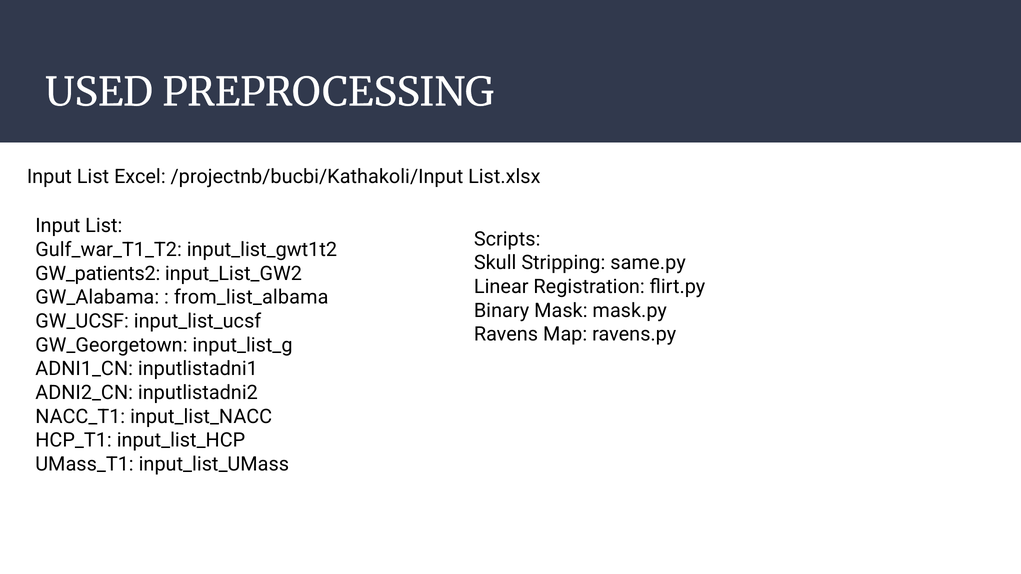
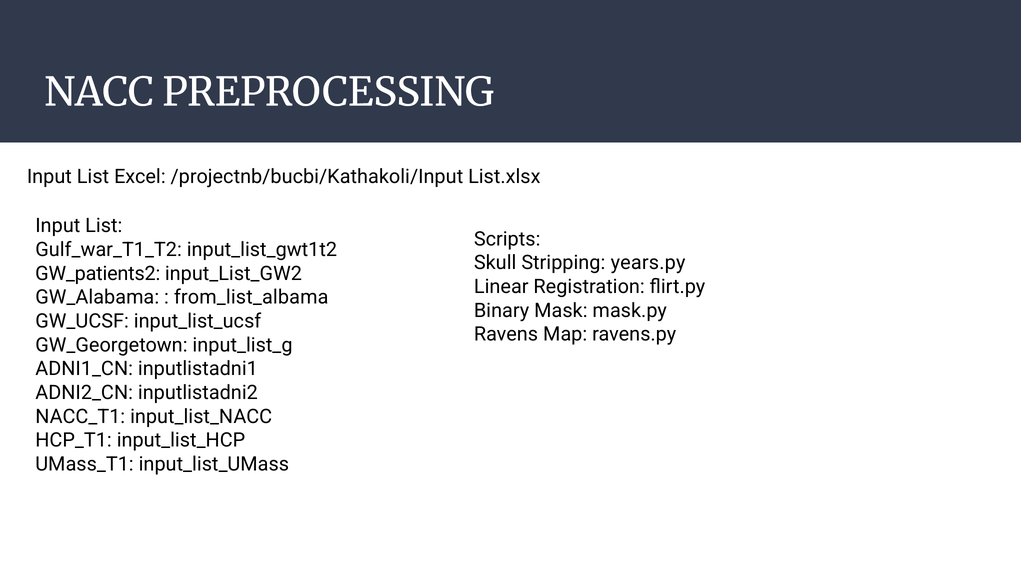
USED: USED -> NACC
same.py: same.py -> years.py
